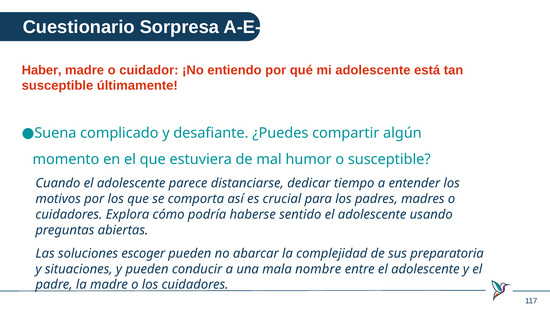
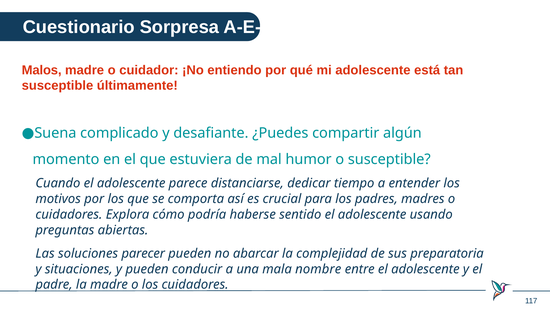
Haber: Haber -> Malos
escoger: escoger -> parecer
